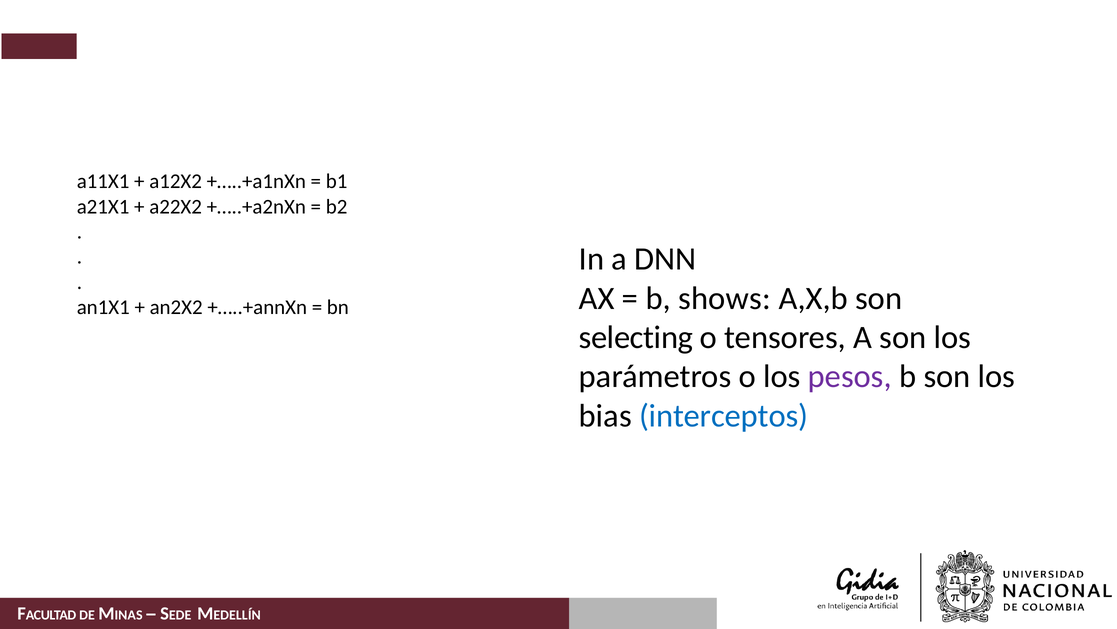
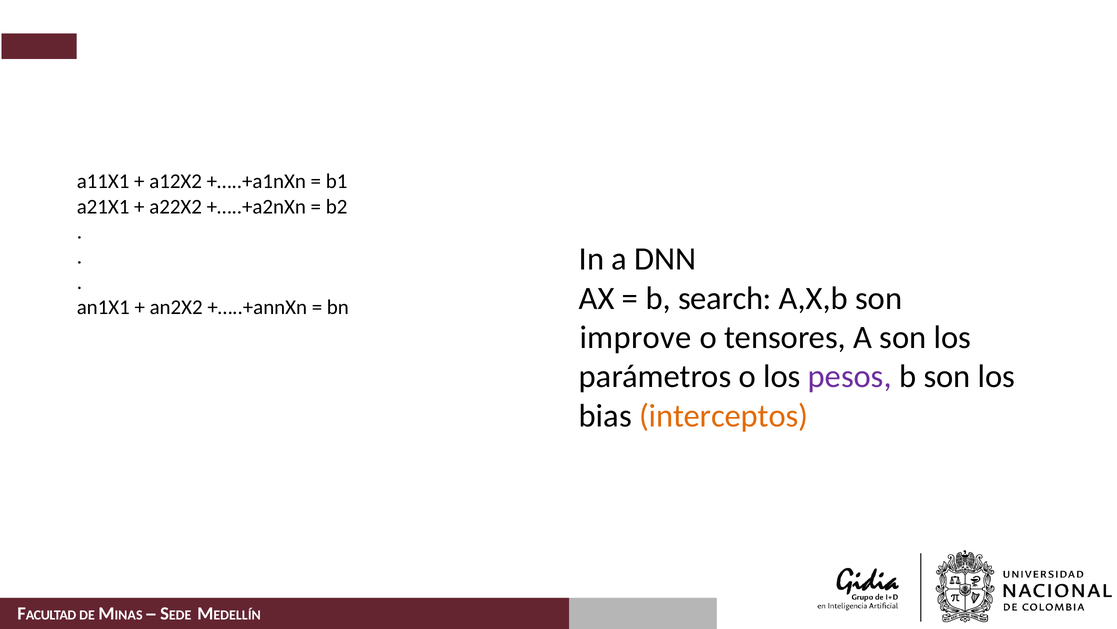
shows: shows -> search
selecting: selecting -> improve
interceptos colour: blue -> orange
